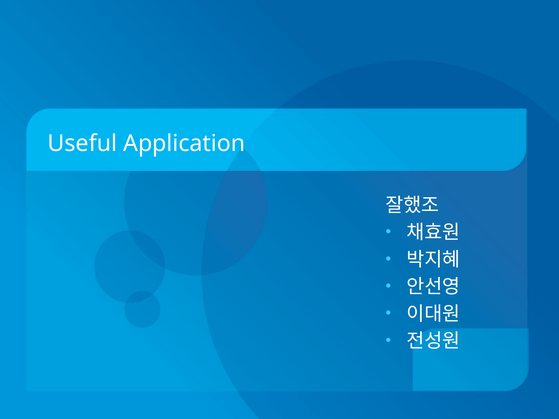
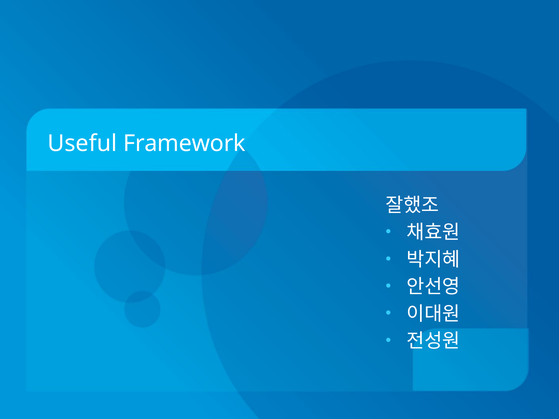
Application: Application -> Framework
